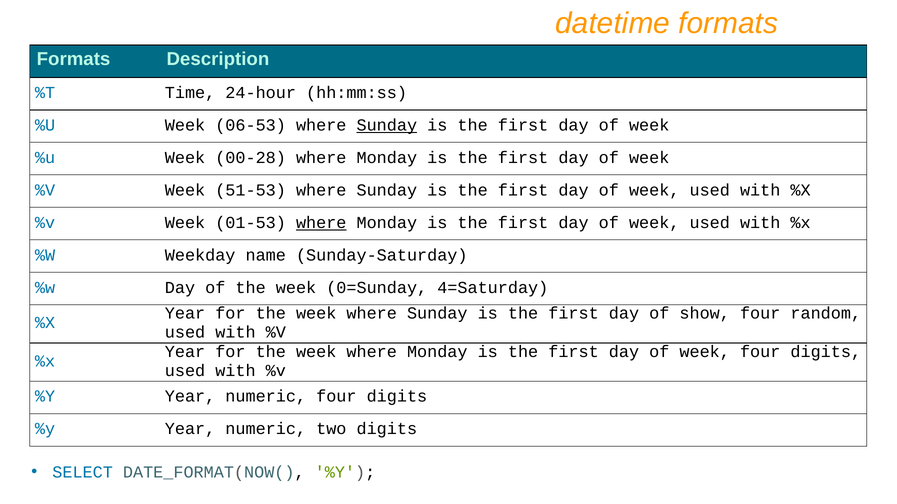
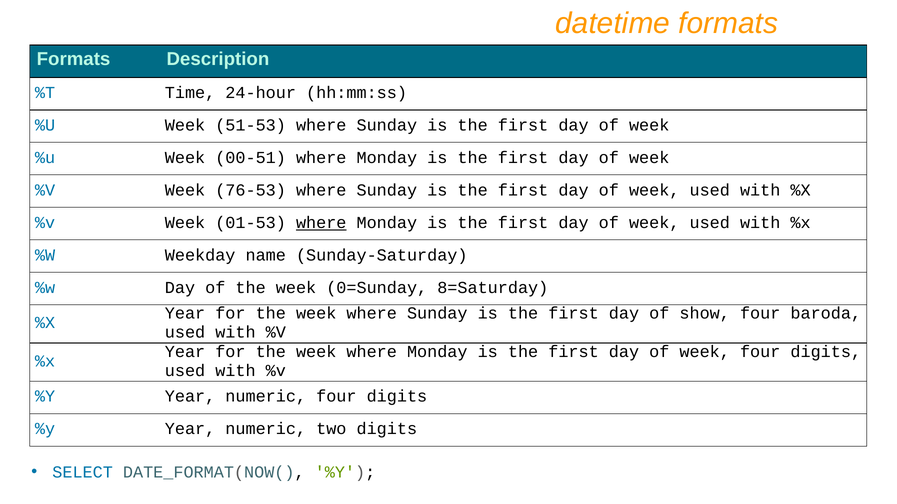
06-53: 06-53 -> 51-53
Sunday at (387, 125) underline: present -> none
00-28: 00-28 -> 00-51
51-53: 51-53 -> 76-53
4=Saturday: 4=Saturday -> 8=Saturday
random: random -> baroda
